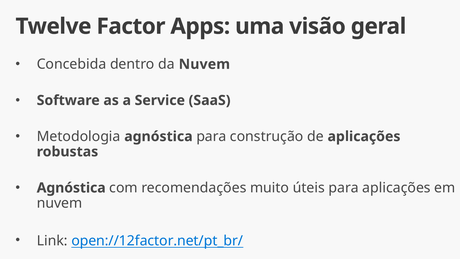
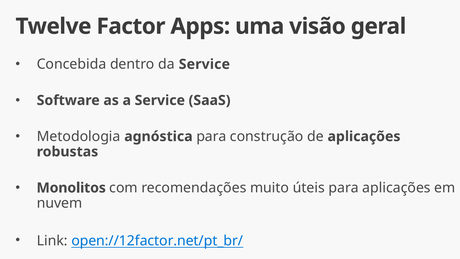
da Nuvem: Nuvem -> Service
Agnóstica at (71, 188): Agnóstica -> Monolitos
